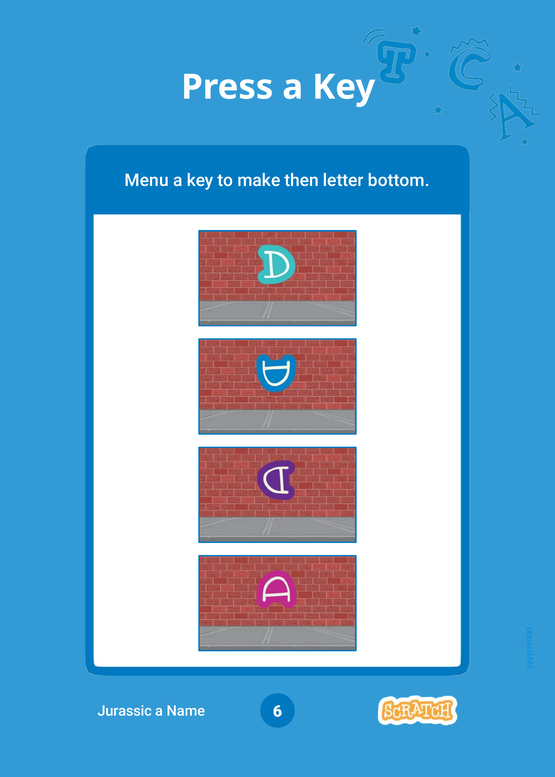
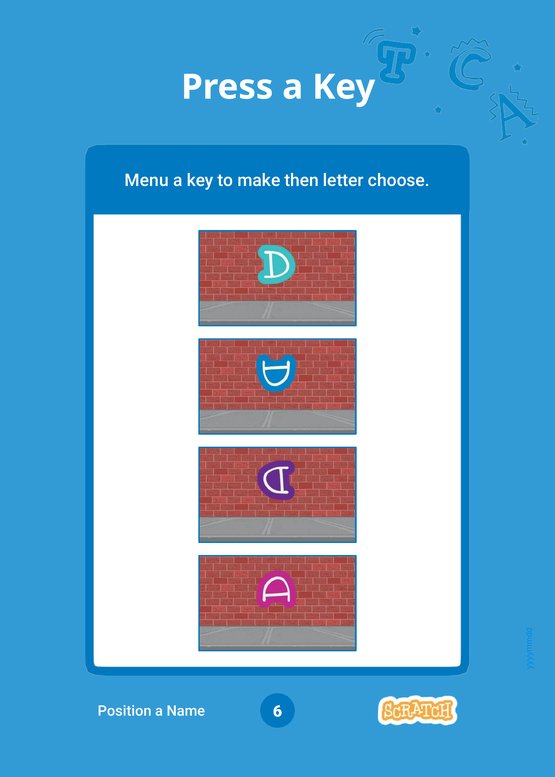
bottom: bottom -> choose
Jurassic: Jurassic -> Position
